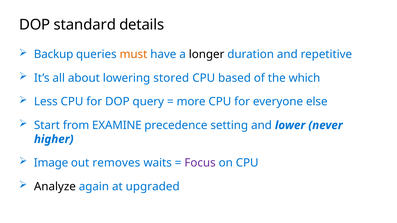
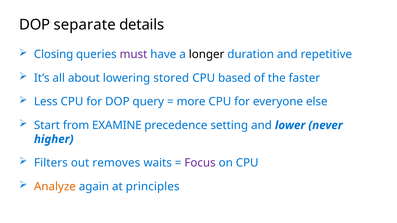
standard: standard -> separate
Backup: Backup -> Closing
must colour: orange -> purple
which: which -> faster
Image: Image -> Filters
Analyze colour: black -> orange
upgraded: upgraded -> principles
